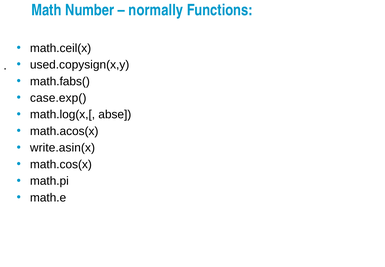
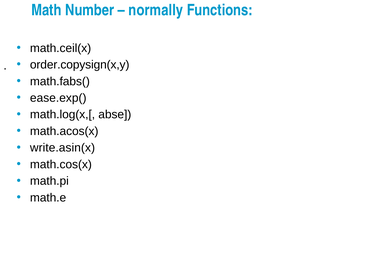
used.copysign(x,y: used.copysign(x,y -> order.copysign(x,y
case.exp(: case.exp( -> ease.exp(
